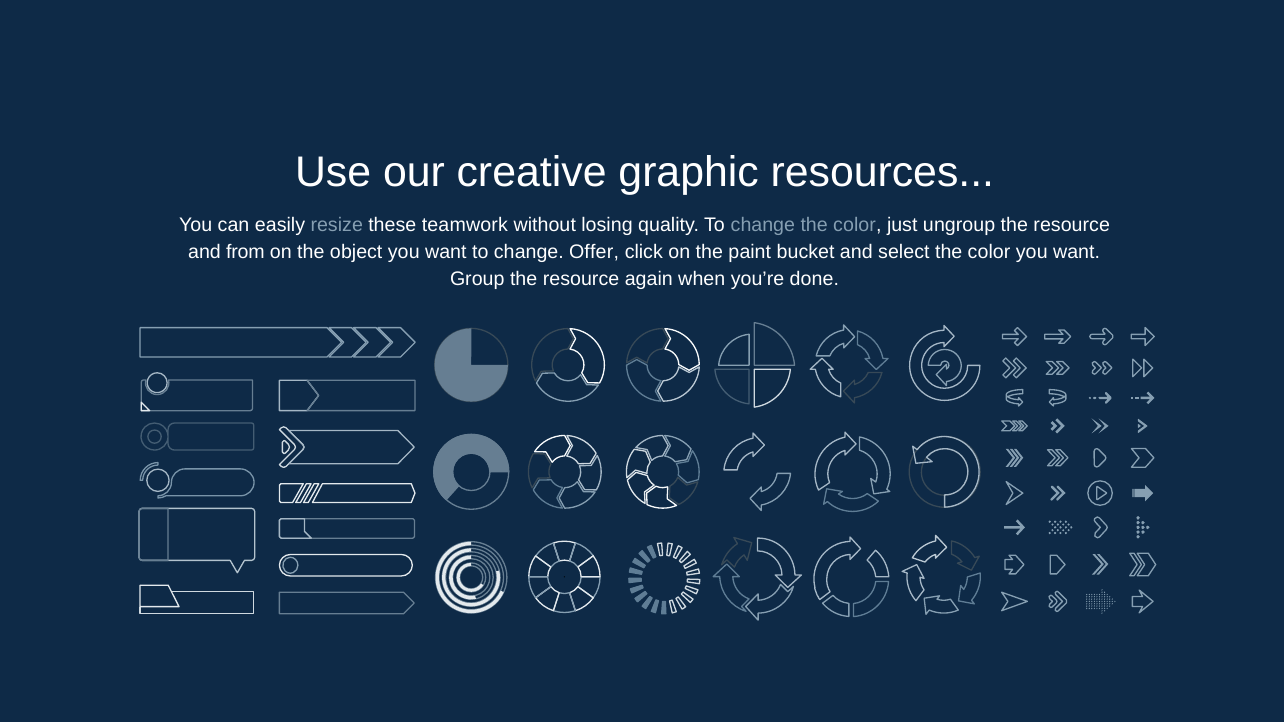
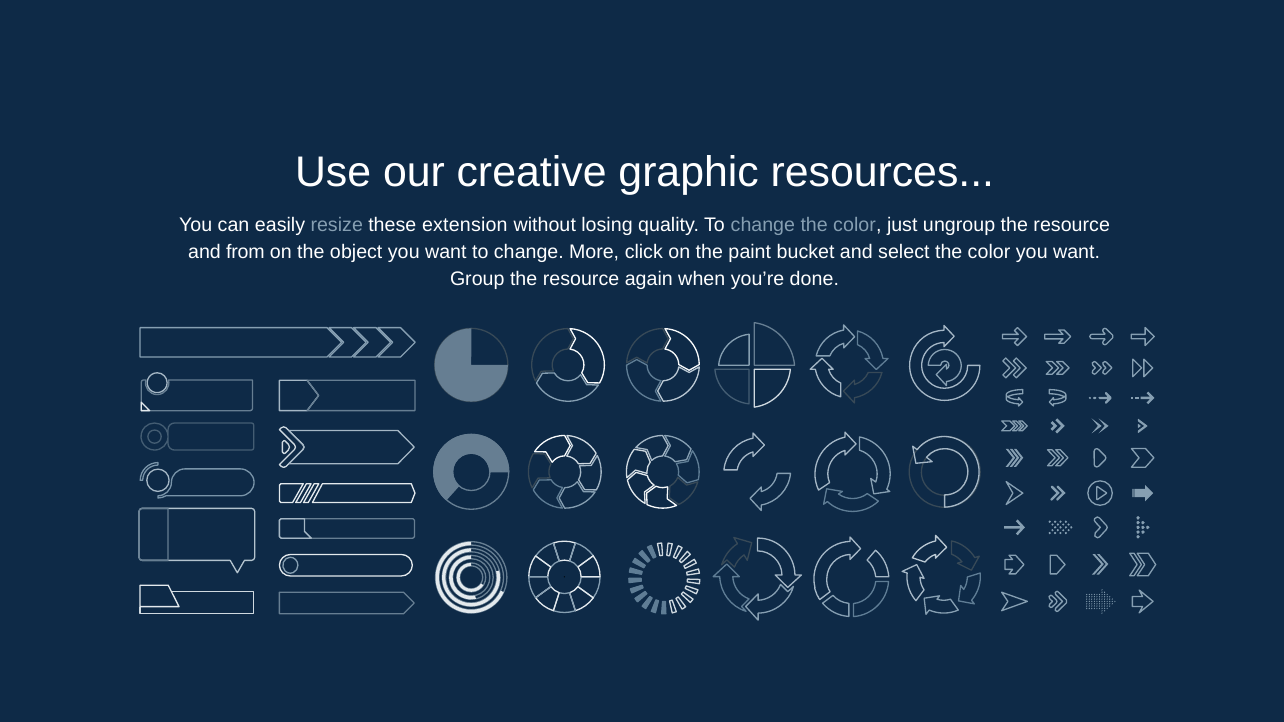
teamwork: teamwork -> extension
Offer: Offer -> More
